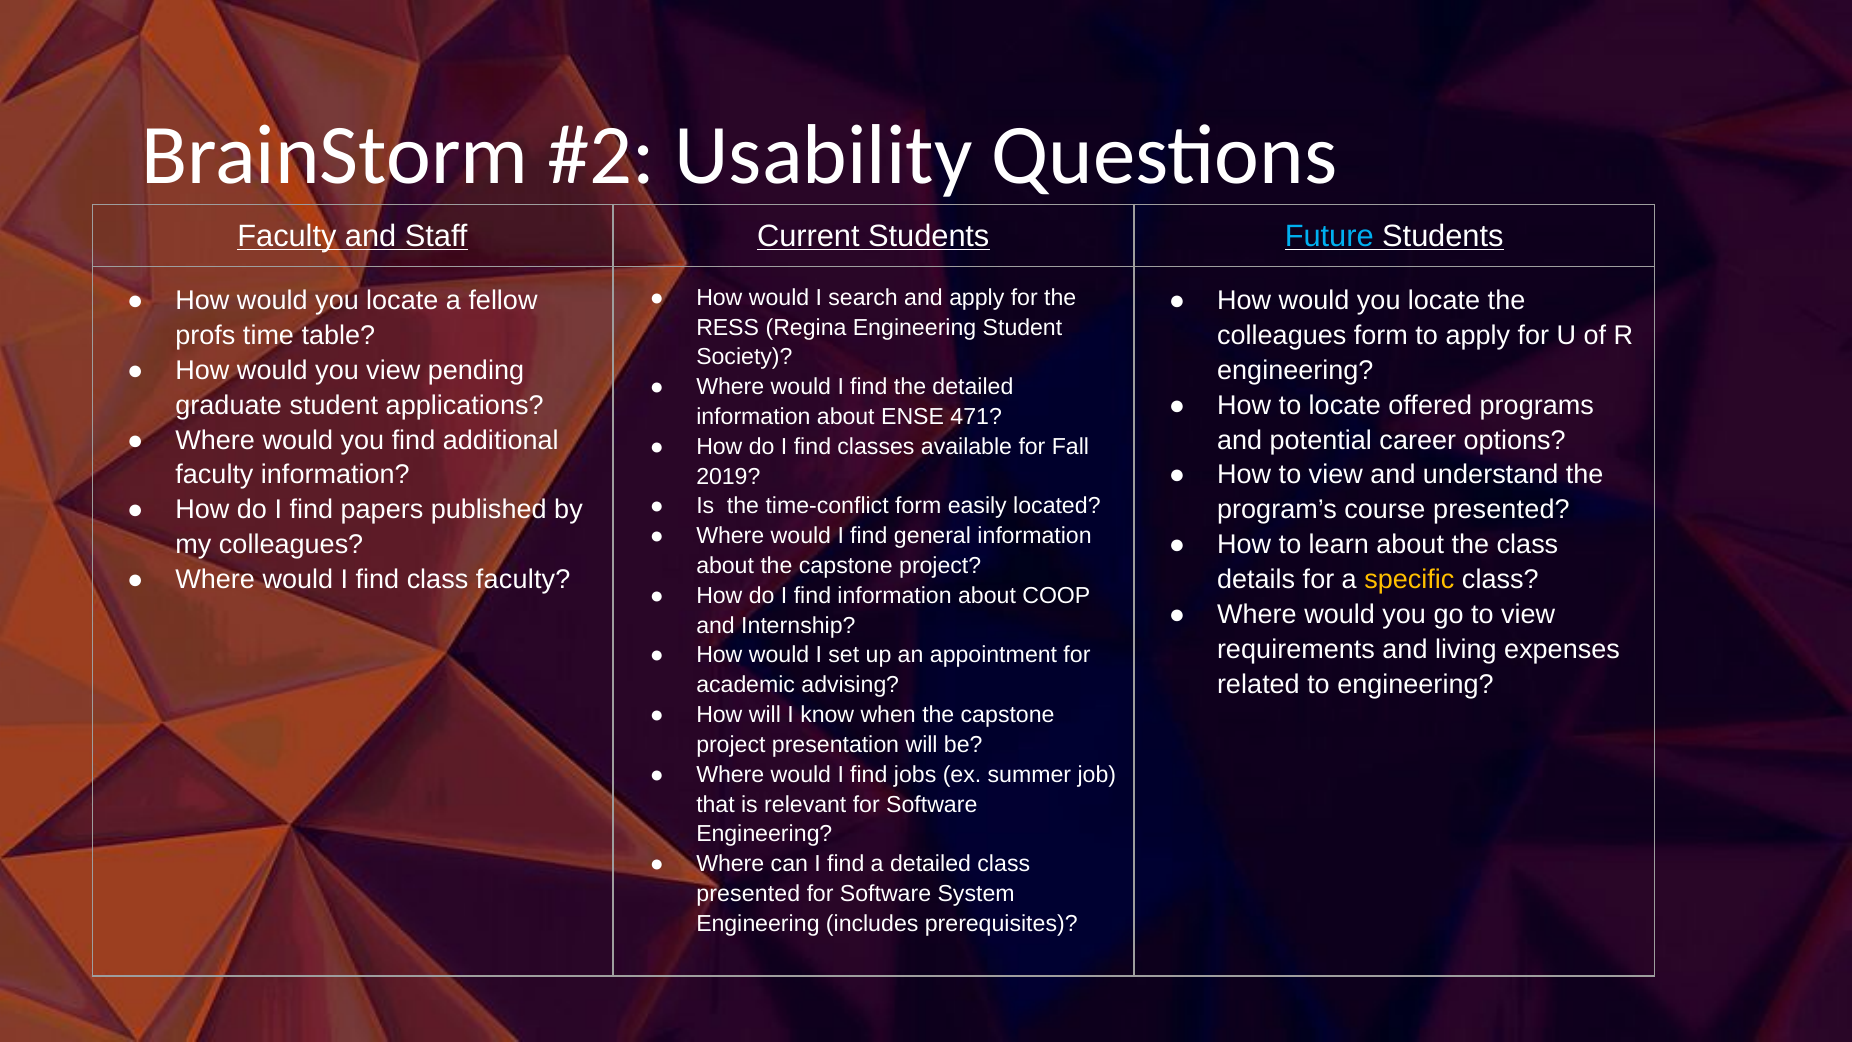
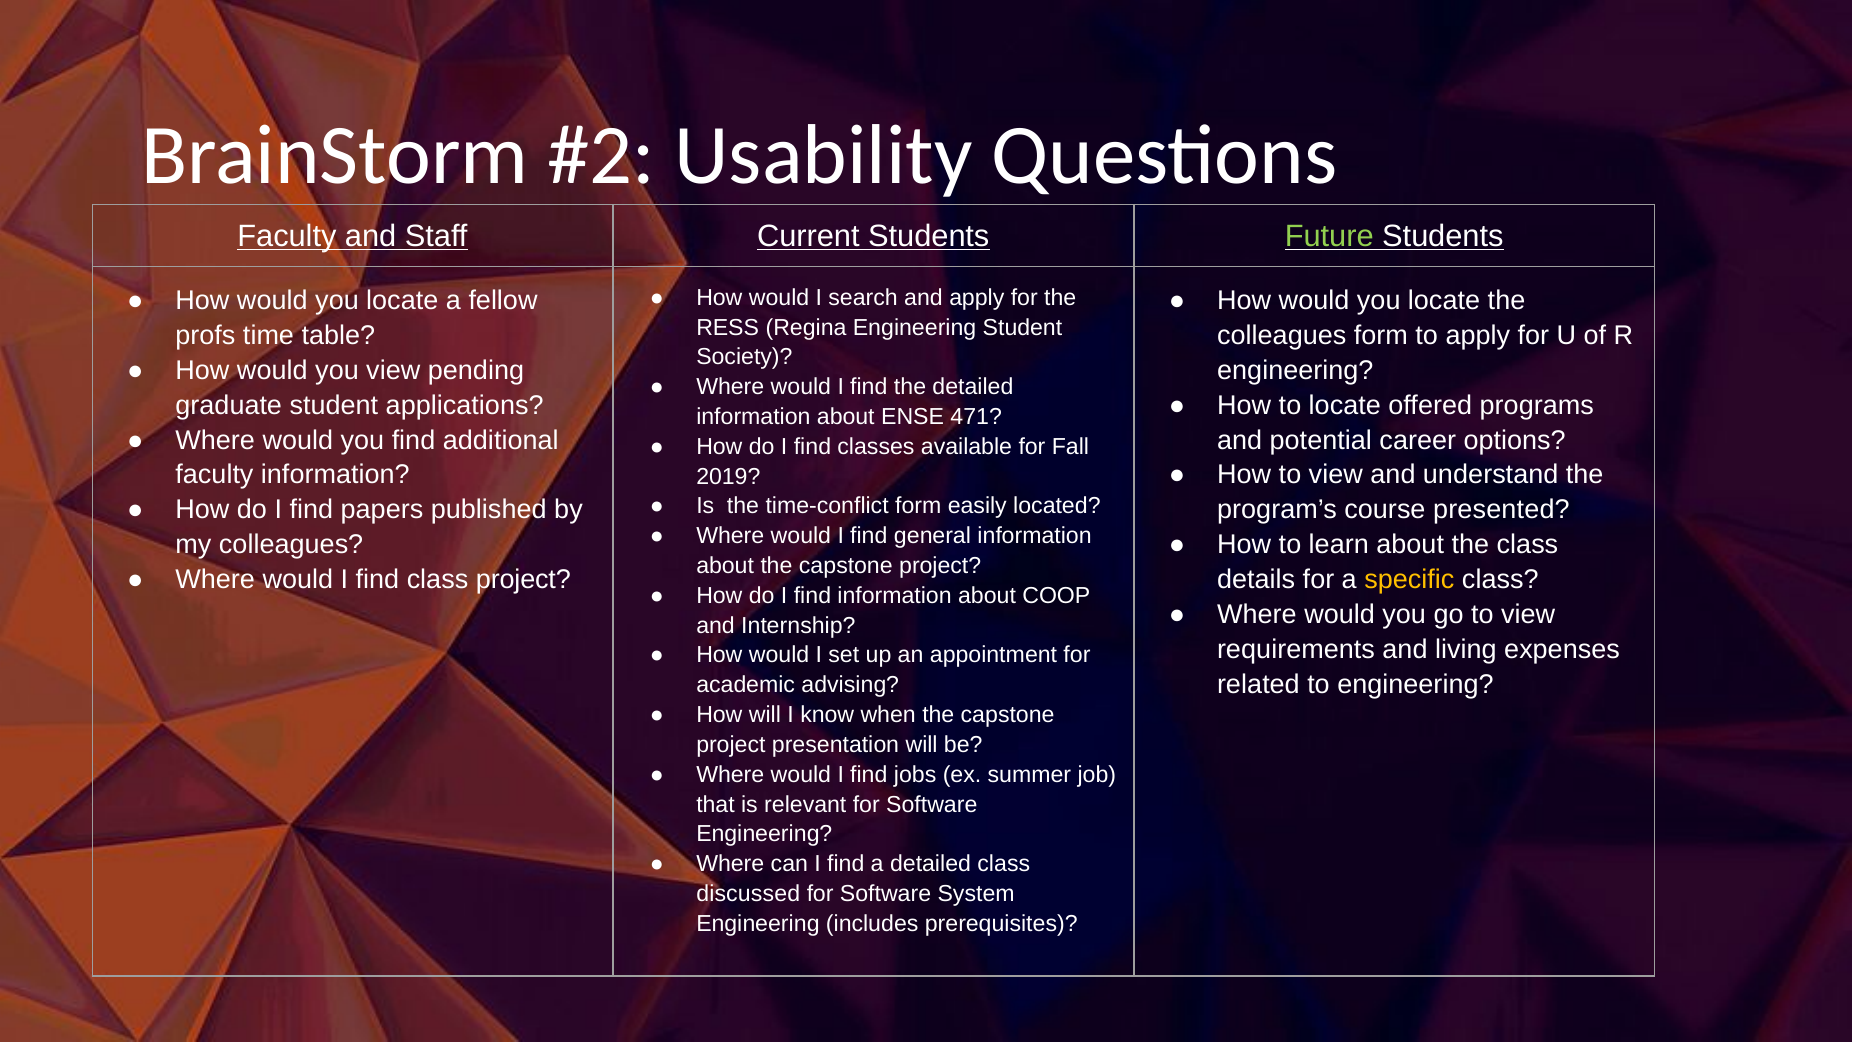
Future colour: light blue -> light green
class faculty: faculty -> project
presented at (748, 894): presented -> discussed
